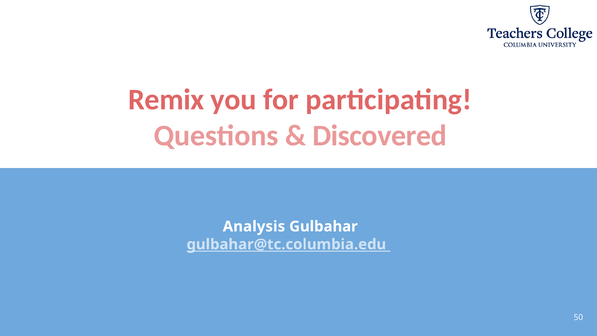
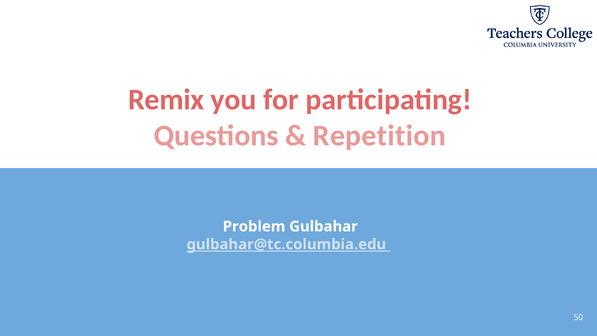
Discovered: Discovered -> Repetition
Analysis: Analysis -> Problem
